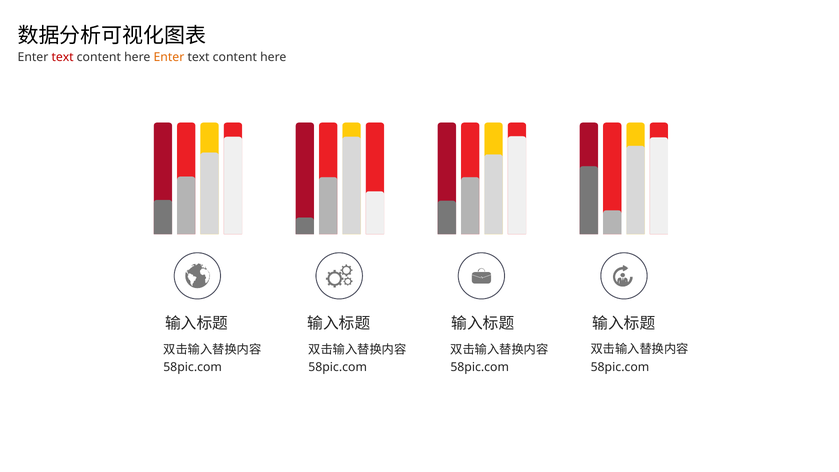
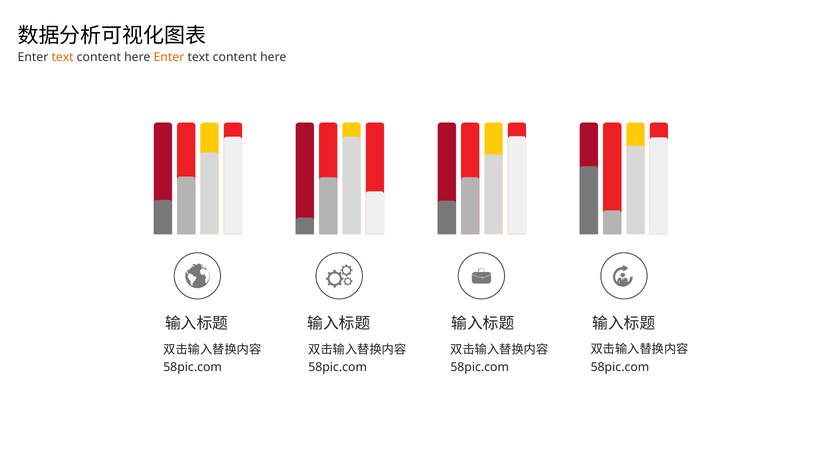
text at (63, 57) colour: red -> orange
